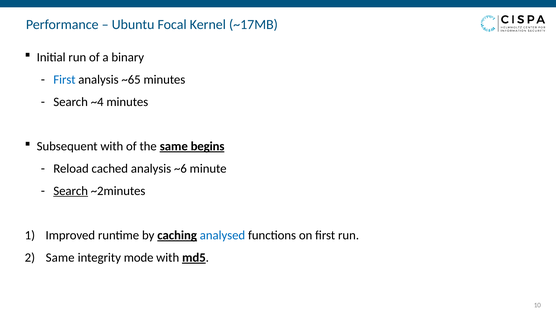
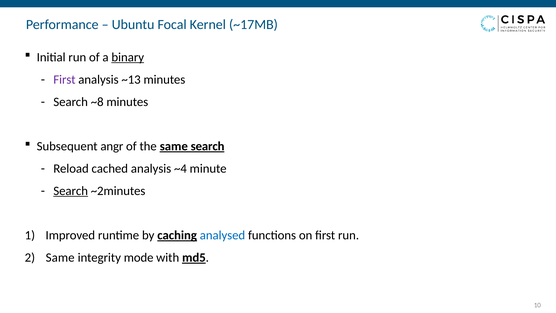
binary underline: none -> present
First at (64, 79) colour: blue -> purple
~65: ~65 -> ~13
~4: ~4 -> ~8
Subsequent with: with -> angr
same begins: begins -> search
~6: ~6 -> ~4
